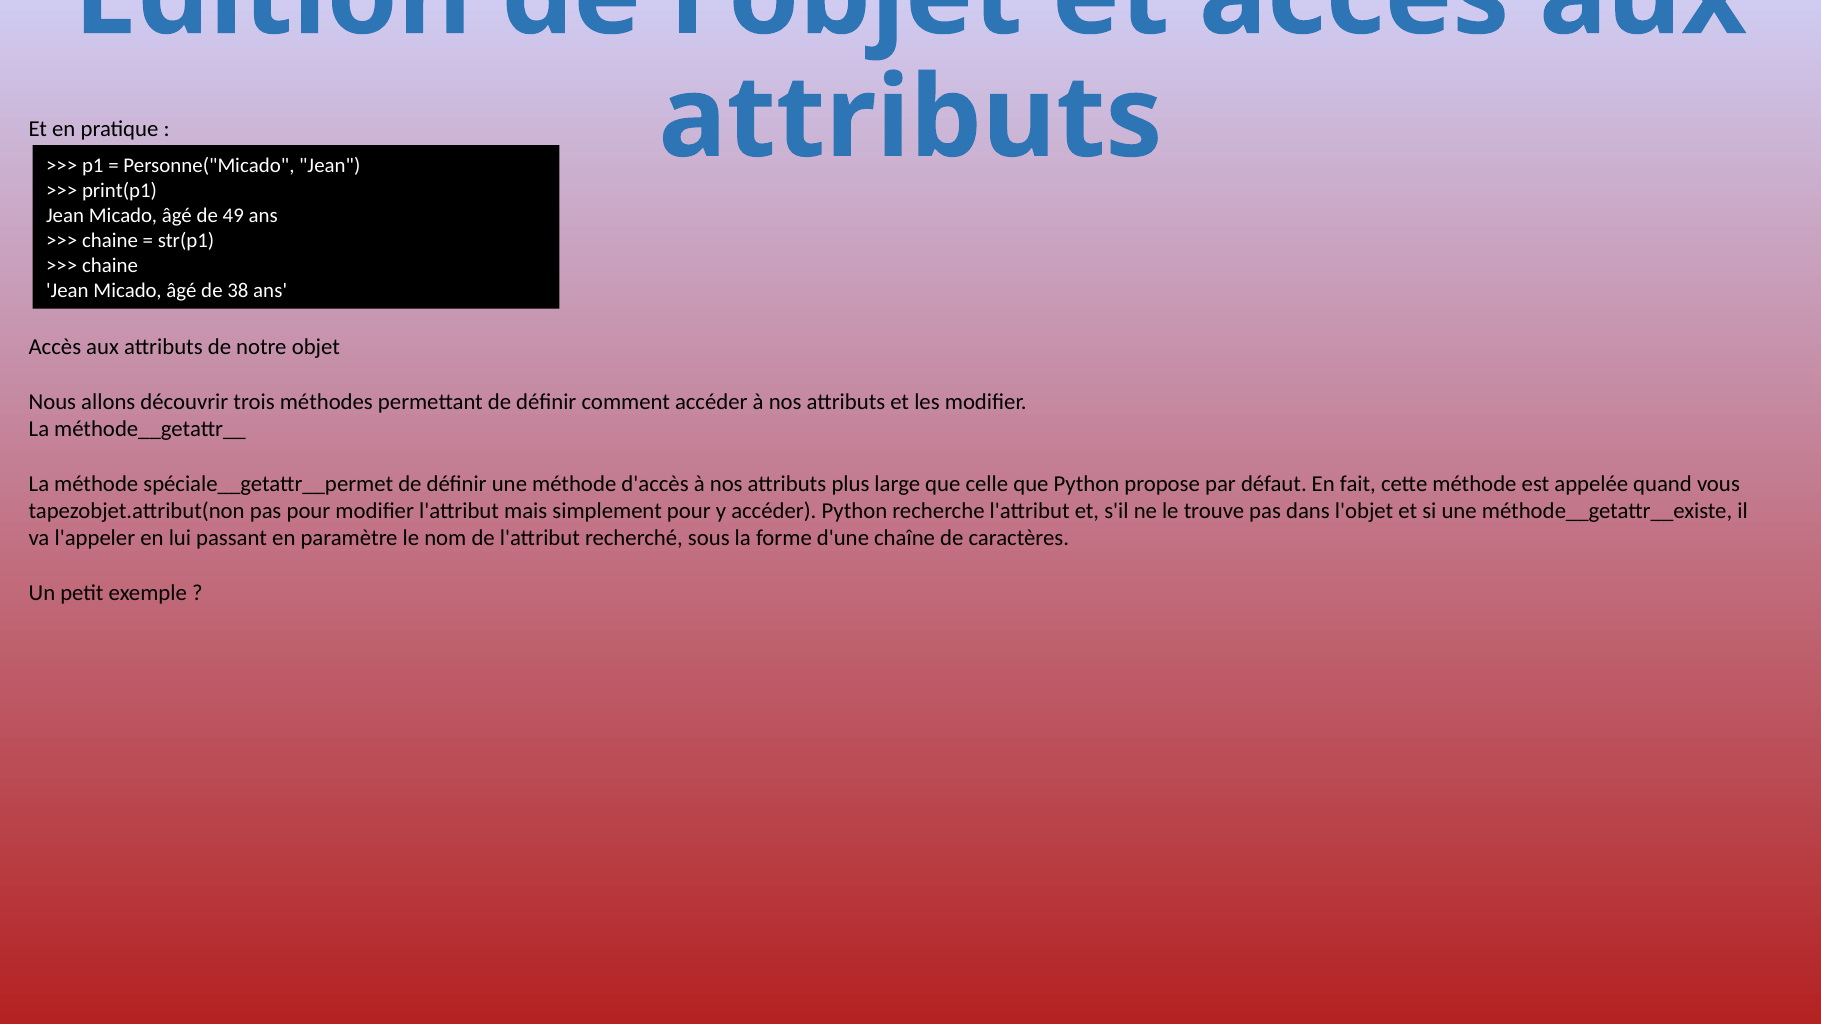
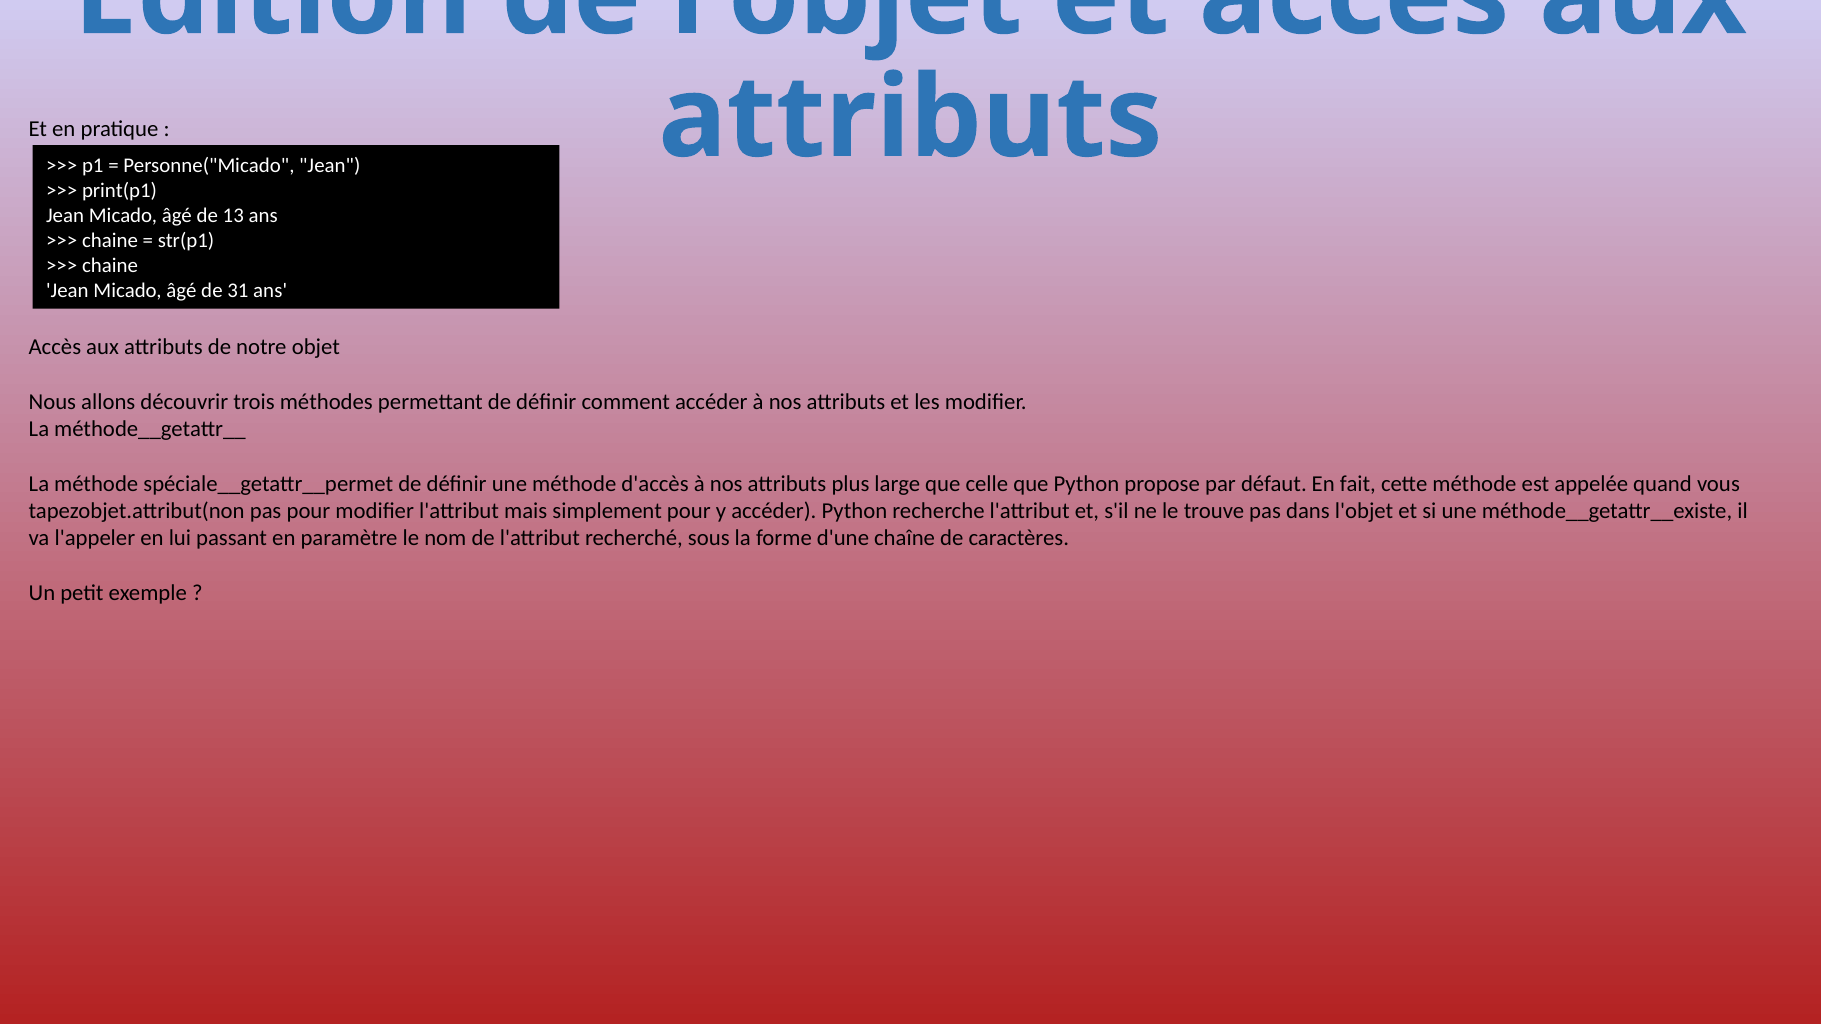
49: 49 -> 13
38: 38 -> 31
